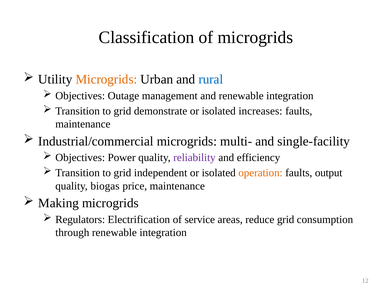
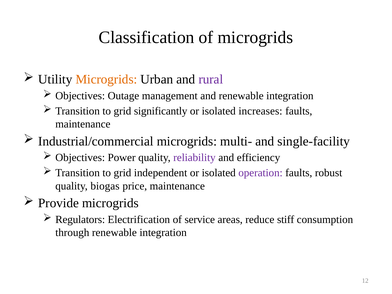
rural colour: blue -> purple
demonstrate: demonstrate -> significantly
operation colour: orange -> purple
output: output -> robust
Making: Making -> Provide
reduce grid: grid -> stiff
